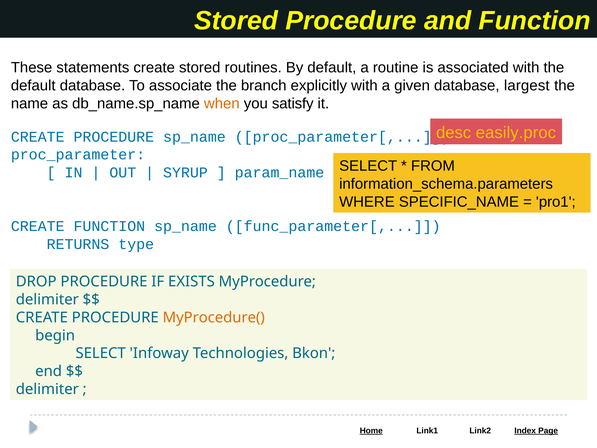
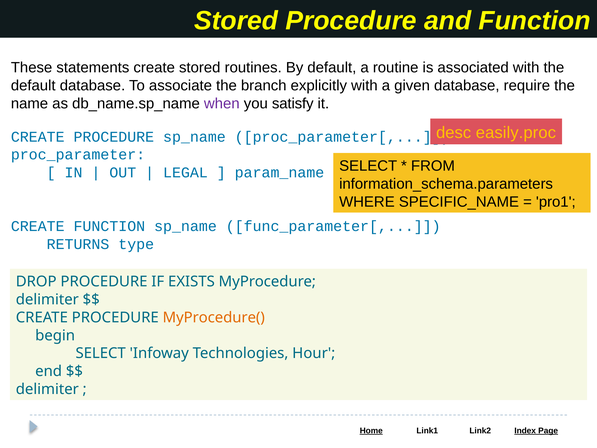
largest: largest -> require
when colour: orange -> purple
SYRUP: SYRUP -> LEGAL
Bkon: Bkon -> Hour
